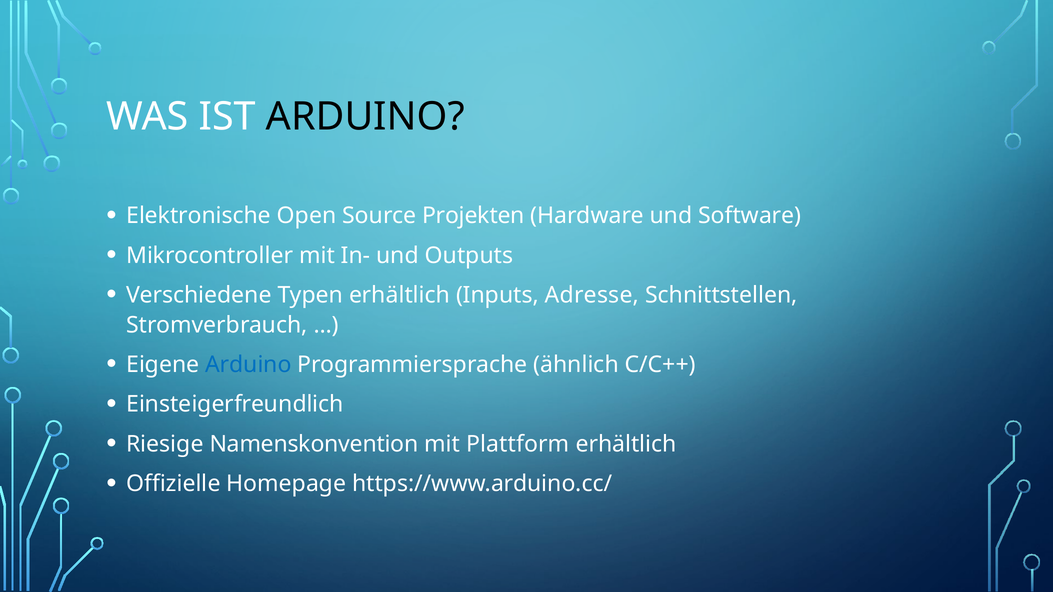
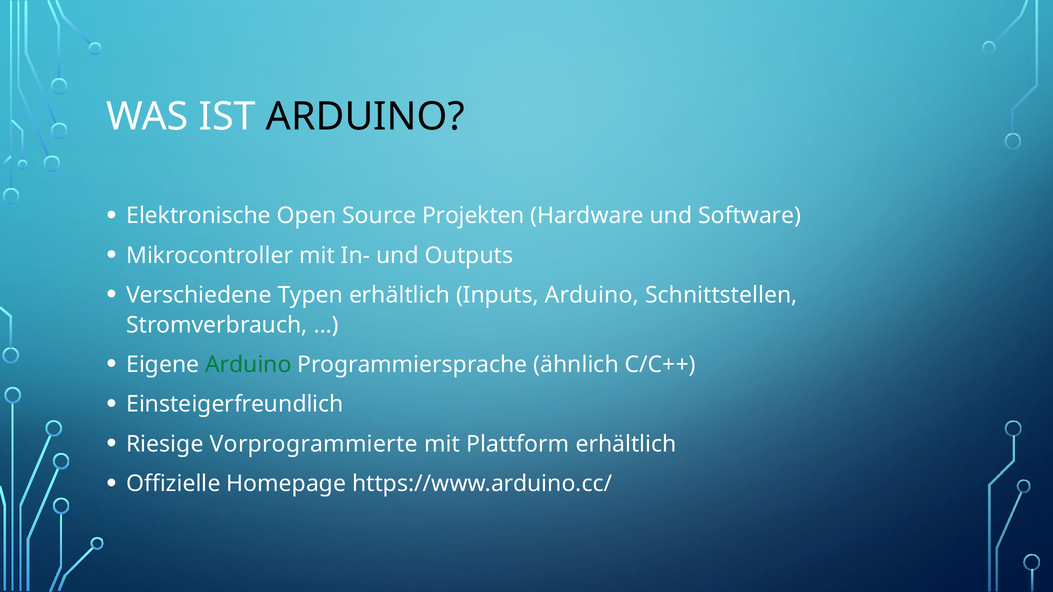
Inputs Adresse: Adresse -> Arduino
Arduino at (248, 365) colour: blue -> green
Namenskonvention: Namenskonvention -> Vorprogrammierte
